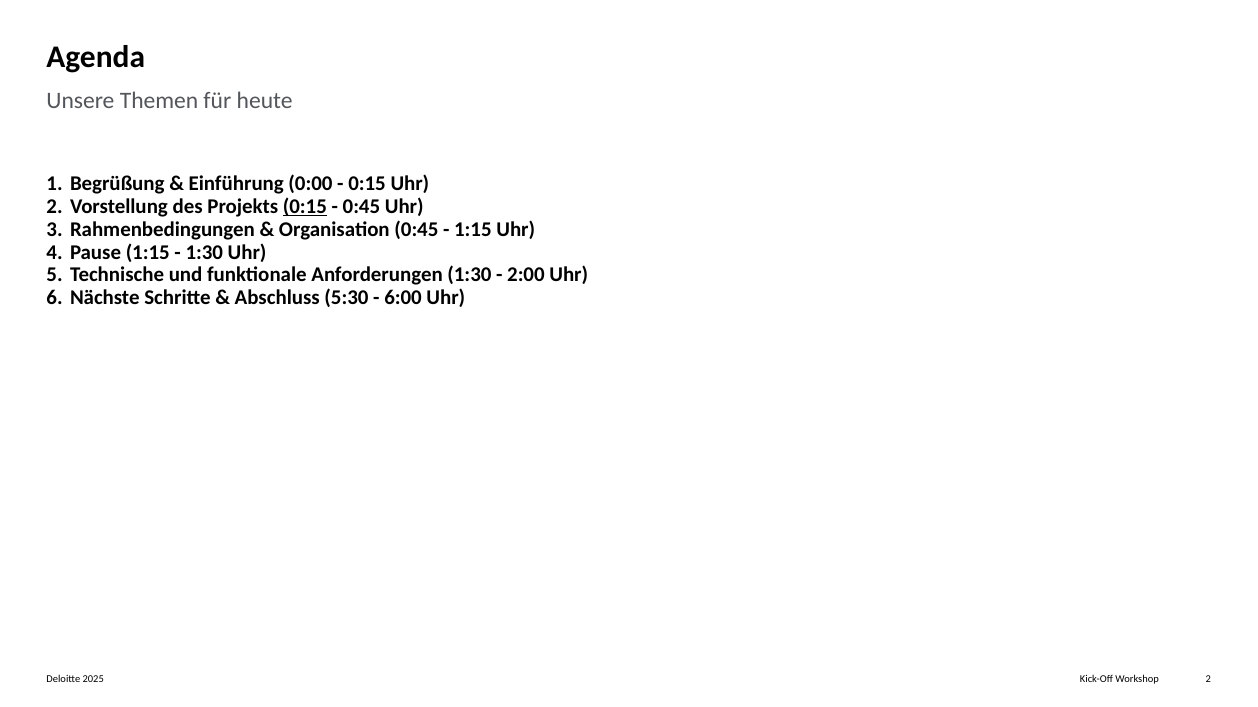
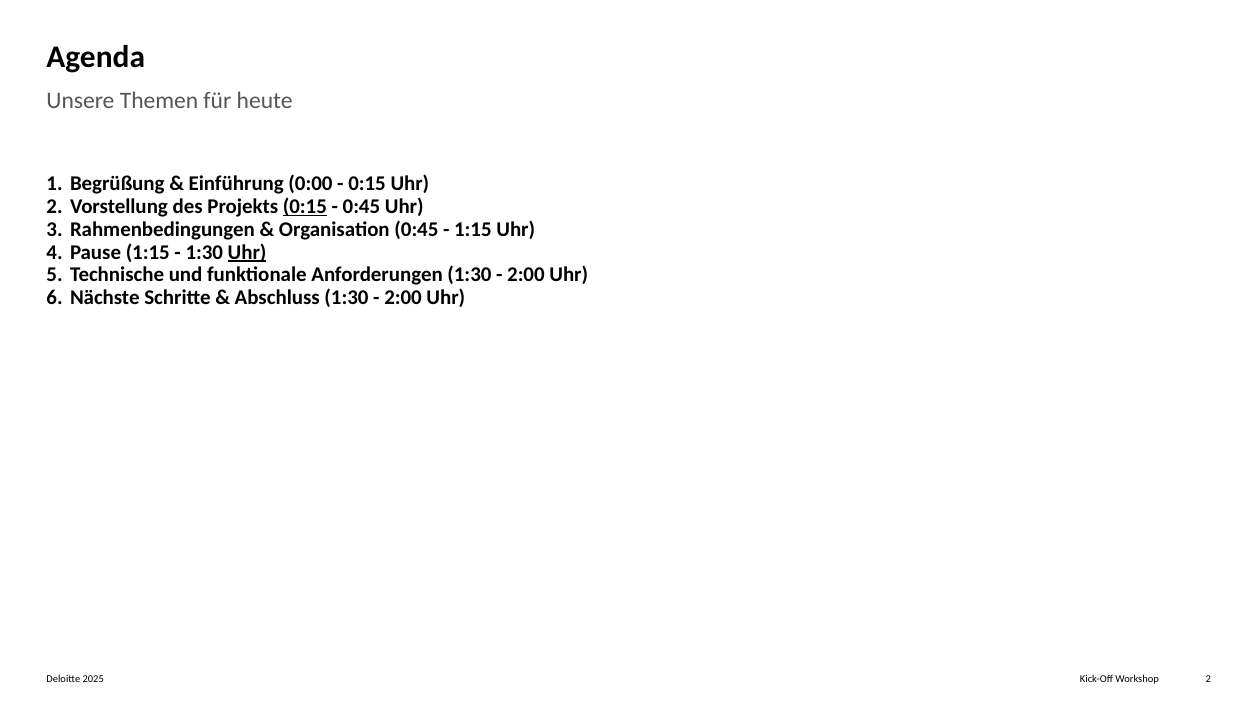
Uhr at (247, 252) underline: none -> present
Abschluss 5:30: 5:30 -> 1:30
6:00 at (403, 298): 6:00 -> 2:00
